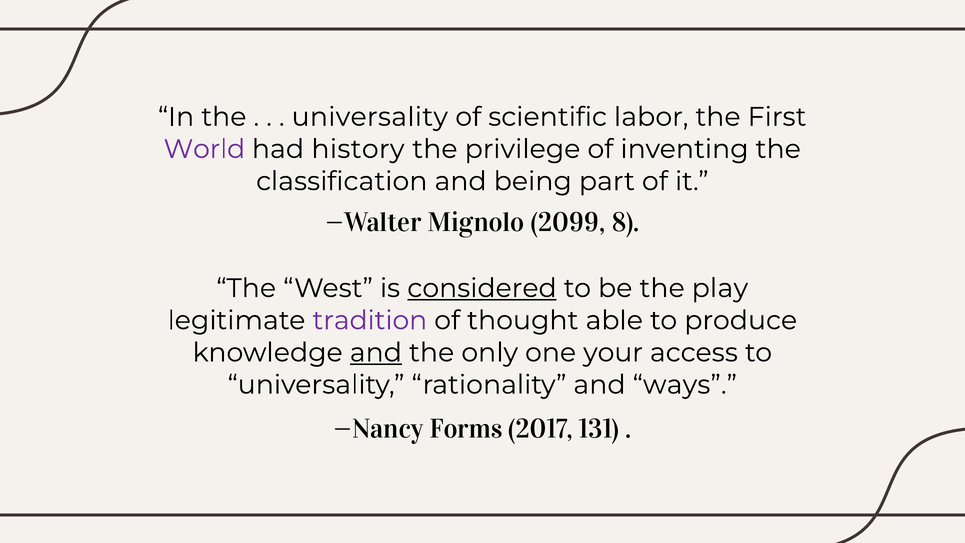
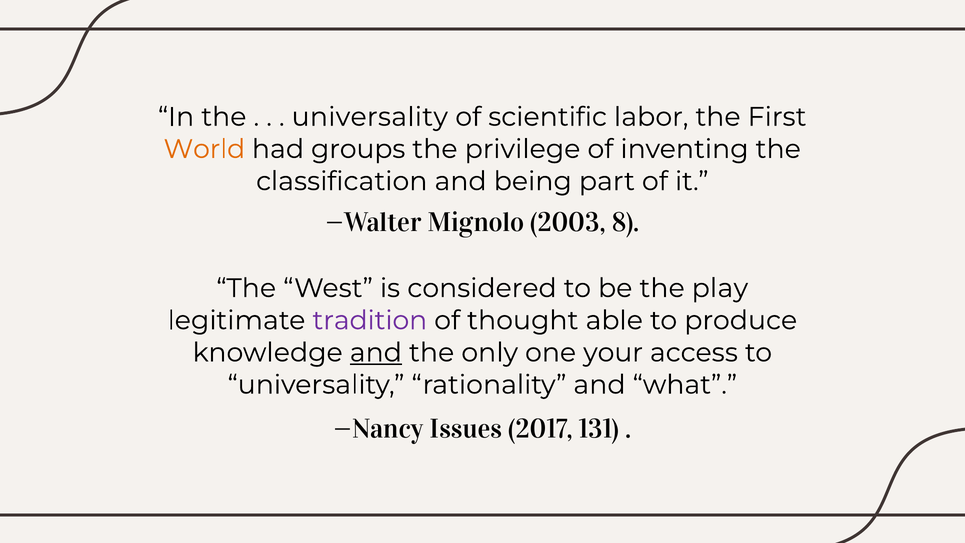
World colour: purple -> orange
history: history -> groups
2099: 2099 -> 2003
considered underline: present -> none
ways: ways -> what
Forms: Forms -> Issues
